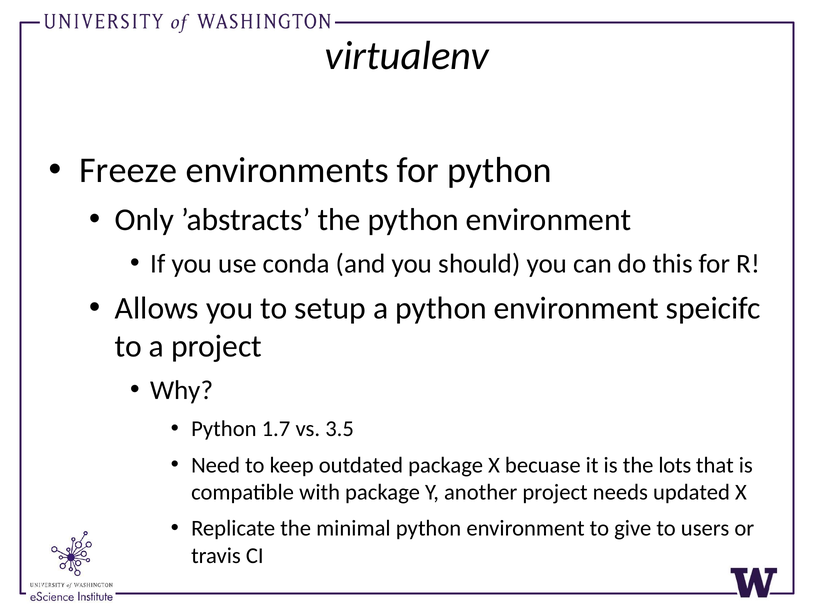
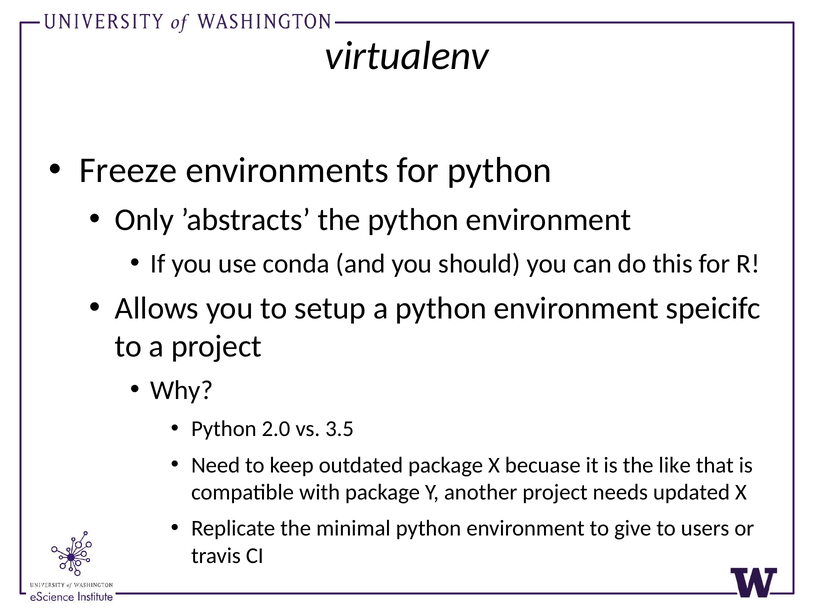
1.7: 1.7 -> 2.0
lots: lots -> like
